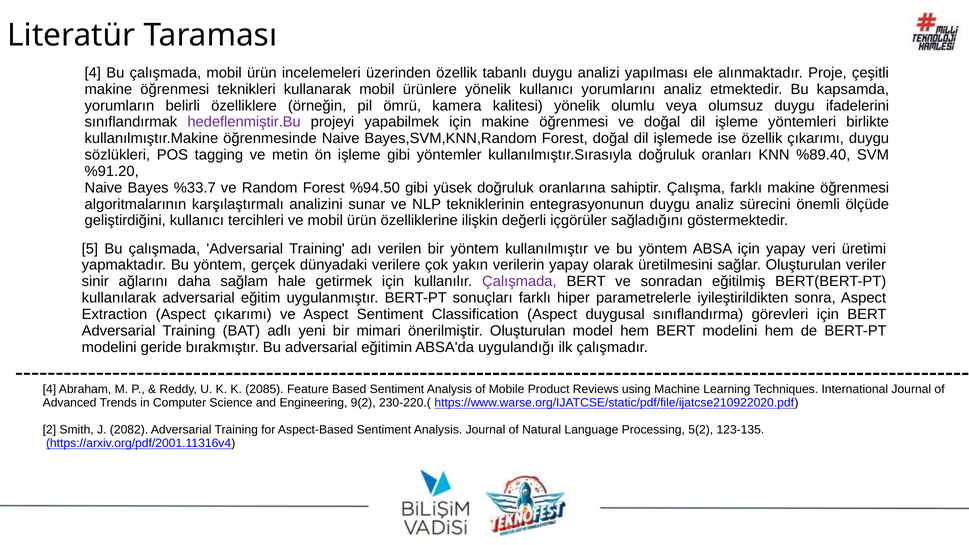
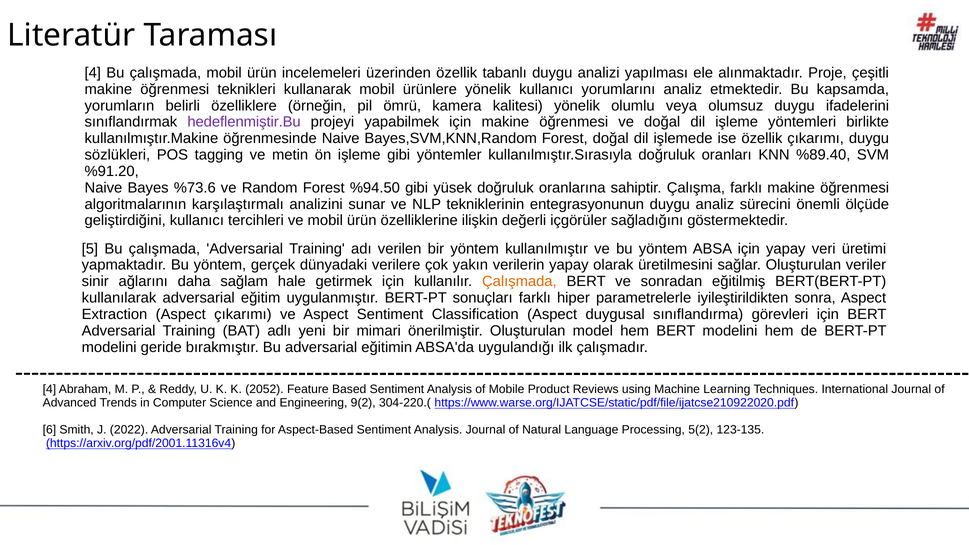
%33.7: %33.7 -> %73.6
Çalışmada at (519, 282) colour: purple -> orange
2085: 2085 -> 2052
230-220.(: 230-220.( -> 304-220.(
2: 2 -> 6
2082: 2082 -> 2022
